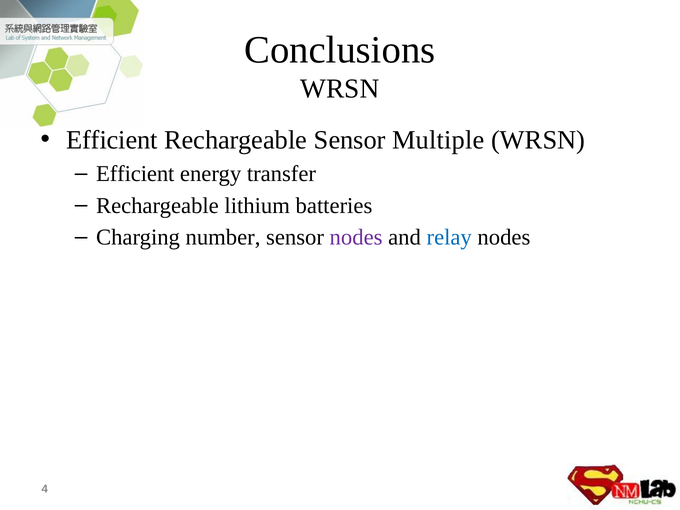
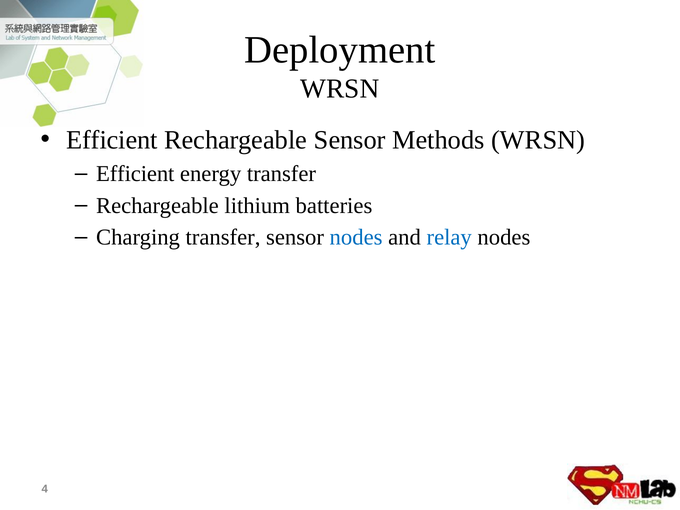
Conclusions: Conclusions -> Deployment
Multiple: Multiple -> Methods
Charging number: number -> transfer
nodes at (356, 237) colour: purple -> blue
